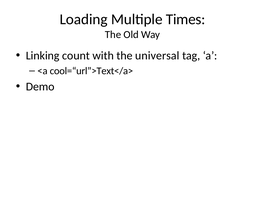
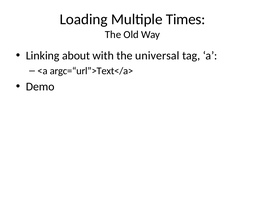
count: count -> about
cool=“url”>Text</a>: cool=“url”>Text</a> -> argc=“url”>Text</a>
